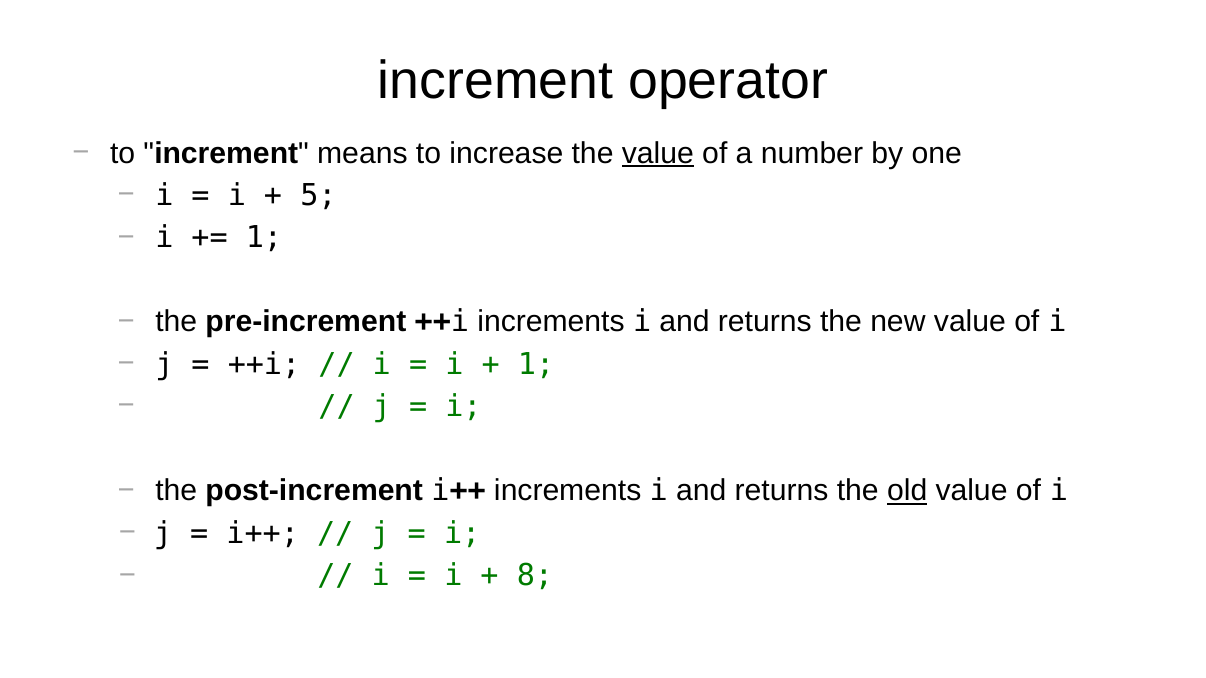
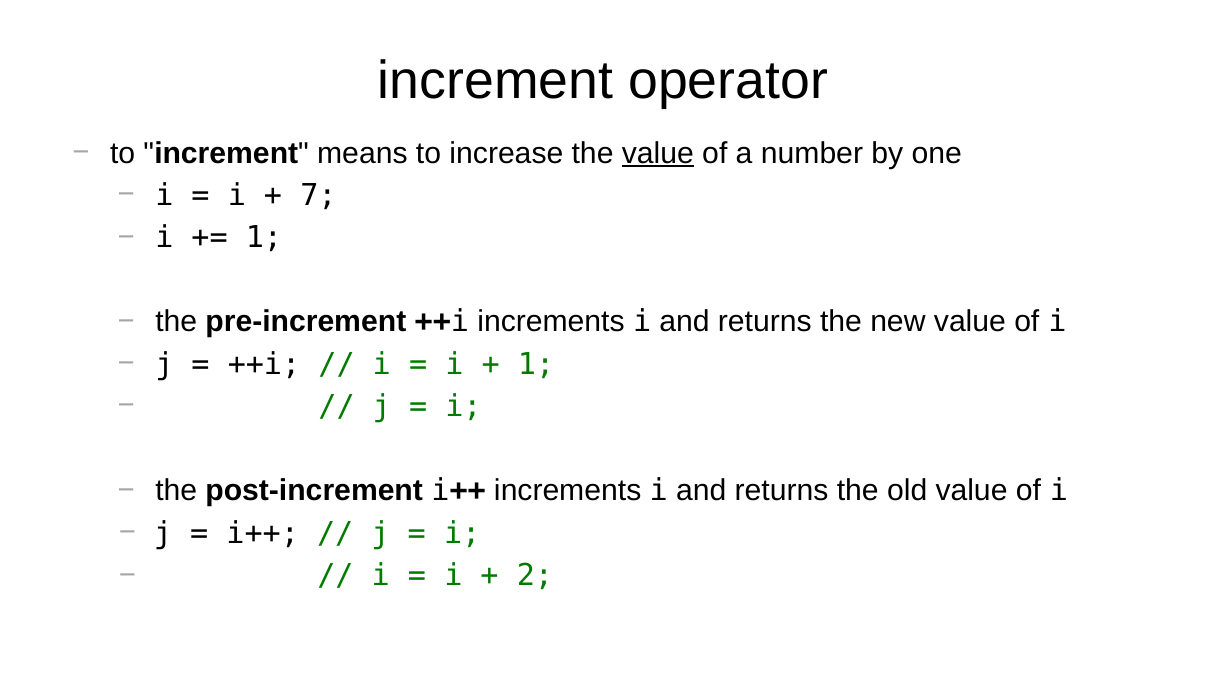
5: 5 -> 7
old underline: present -> none
8: 8 -> 2
